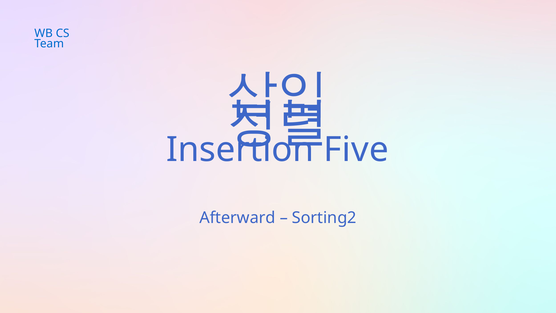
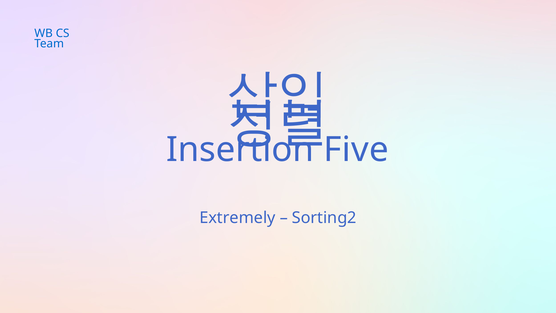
Afterward: Afterward -> Extremely
